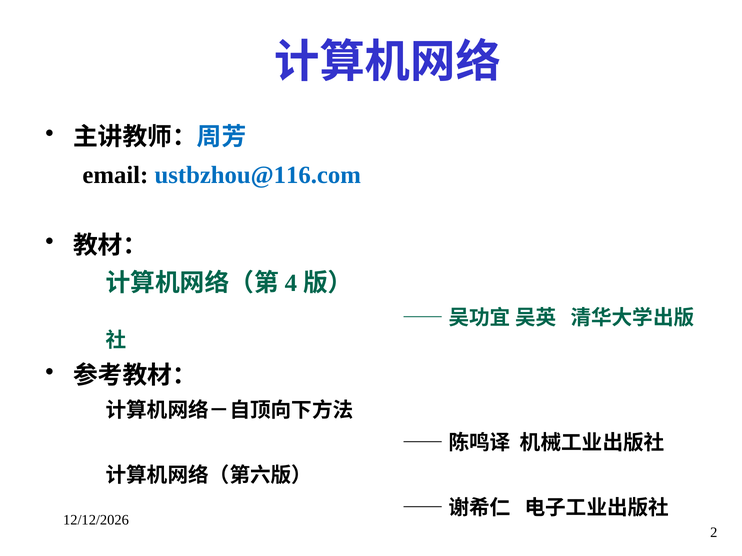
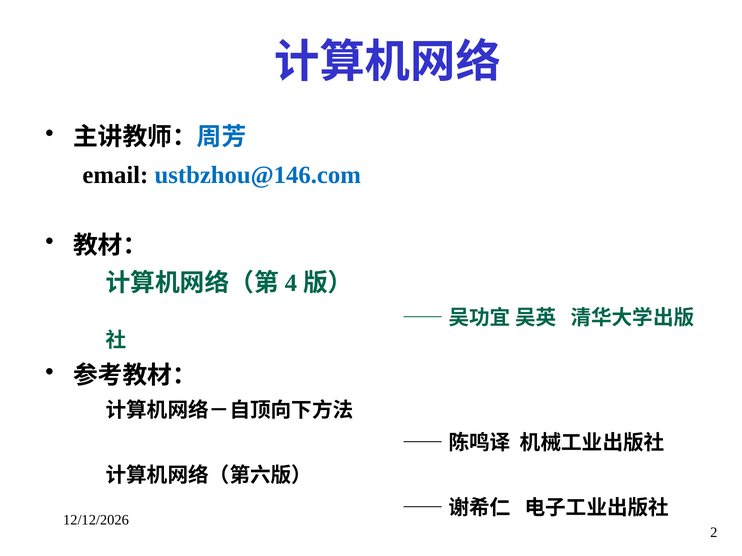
ustbzhou@116.com: ustbzhou@116.com -> ustbzhou@146.com
